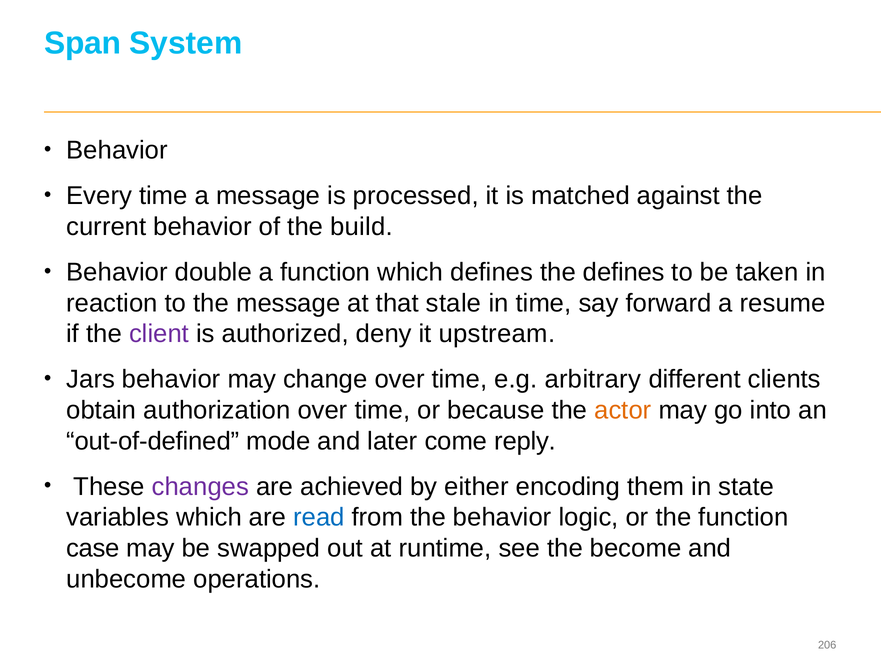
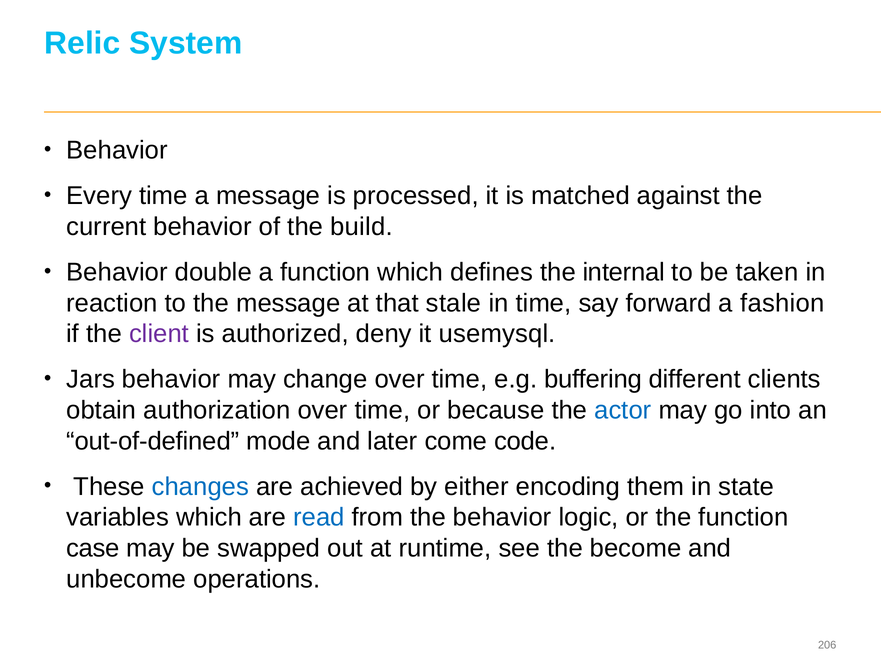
Span: Span -> Relic
the defines: defines -> internal
resume: resume -> fashion
upstream: upstream -> usemysql
arbitrary: arbitrary -> buffering
actor colour: orange -> blue
reply: reply -> code
changes colour: purple -> blue
